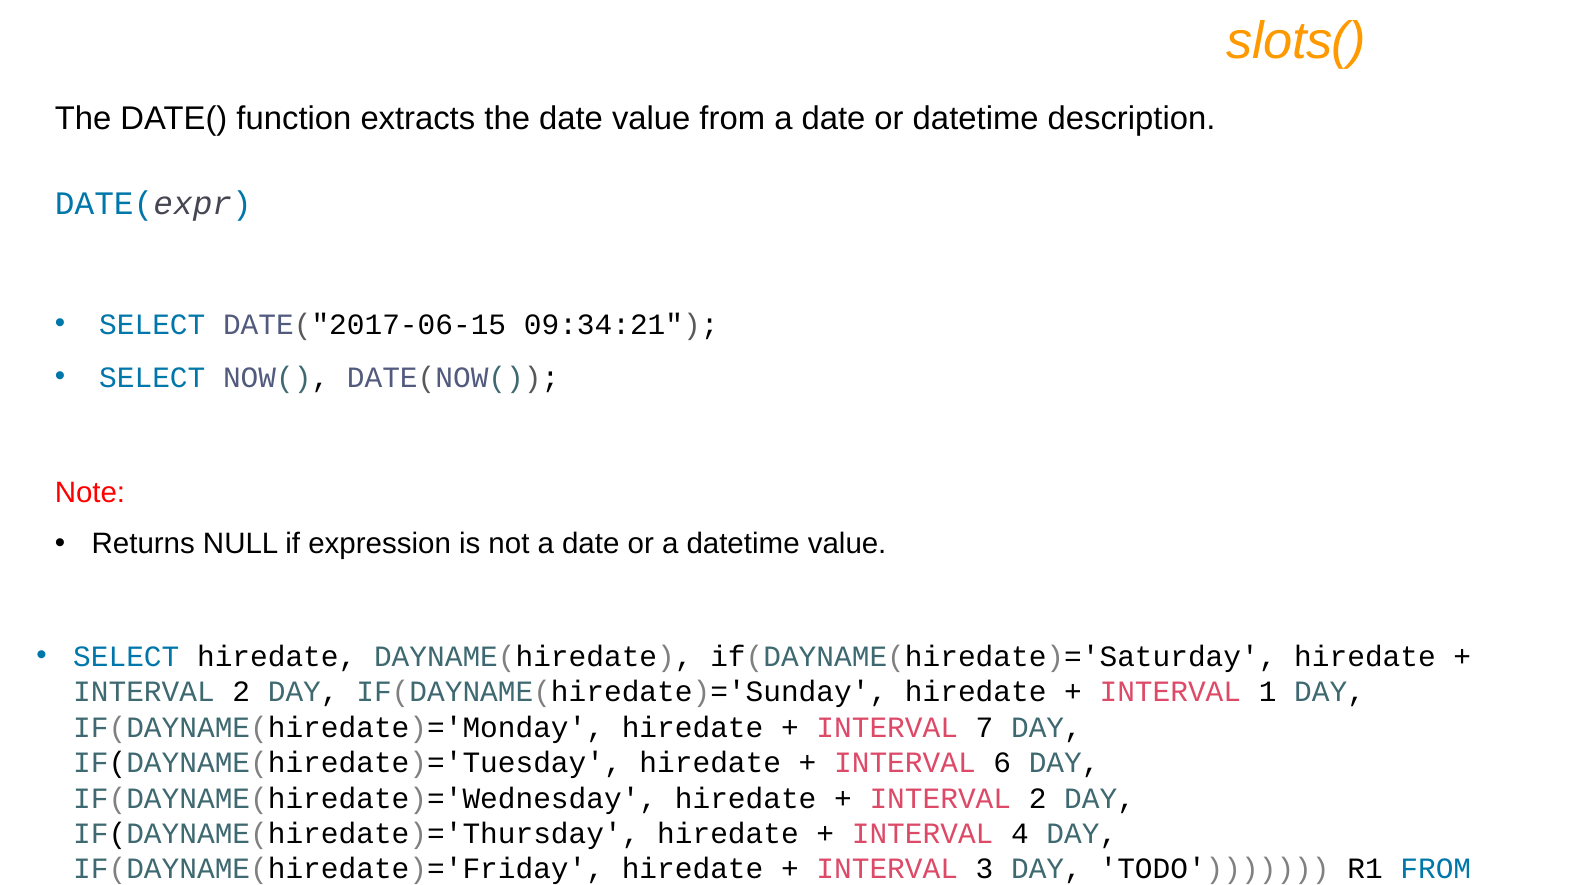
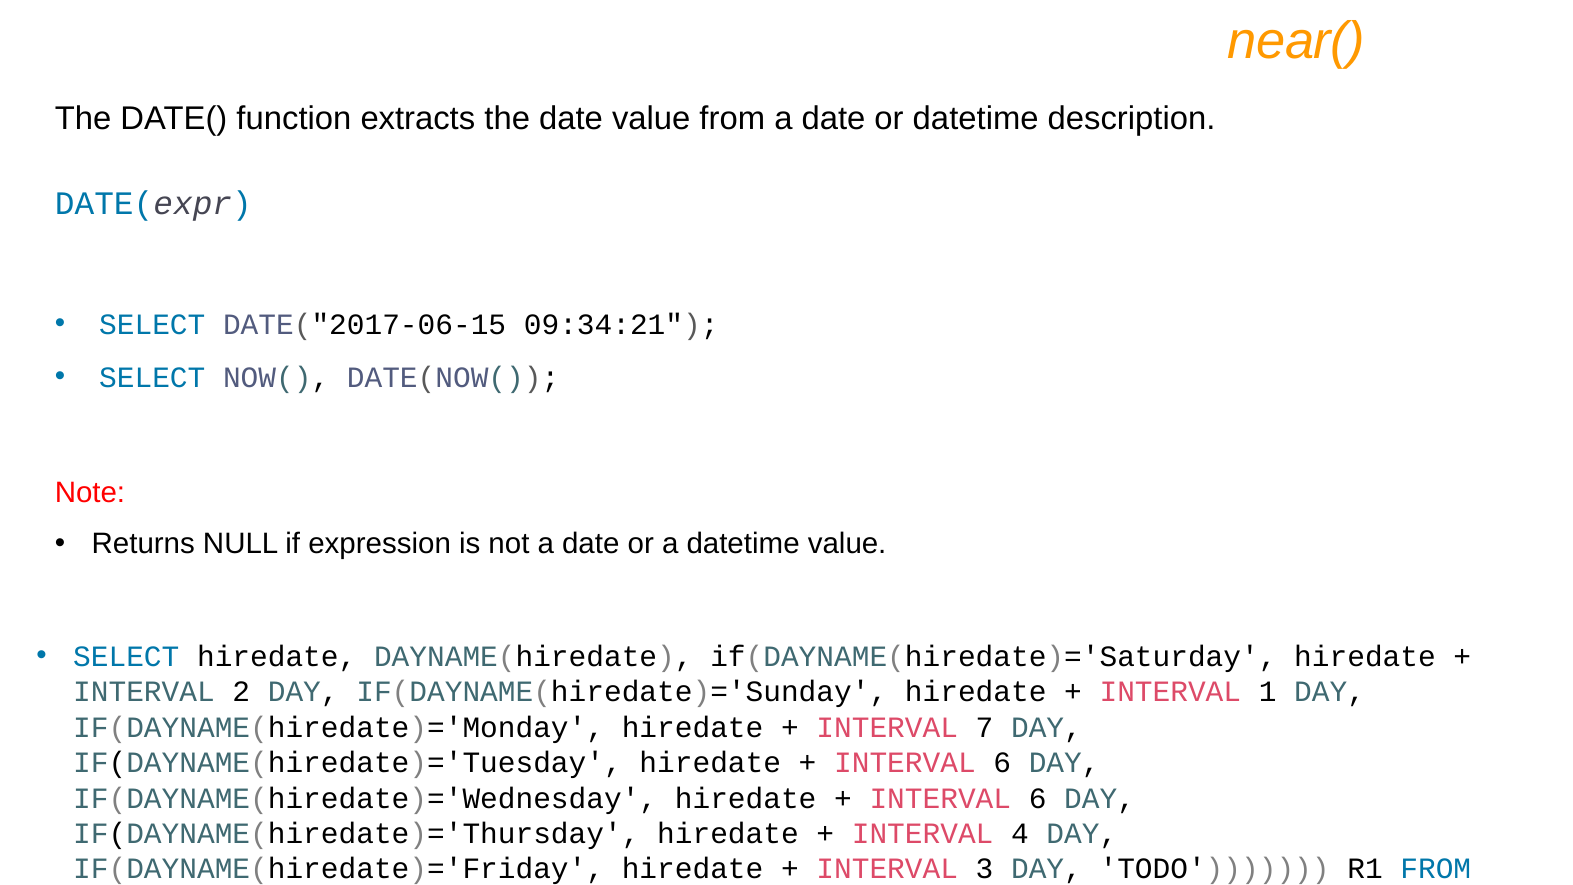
slots(: slots( -> near(
2 at (1038, 798): 2 -> 6
